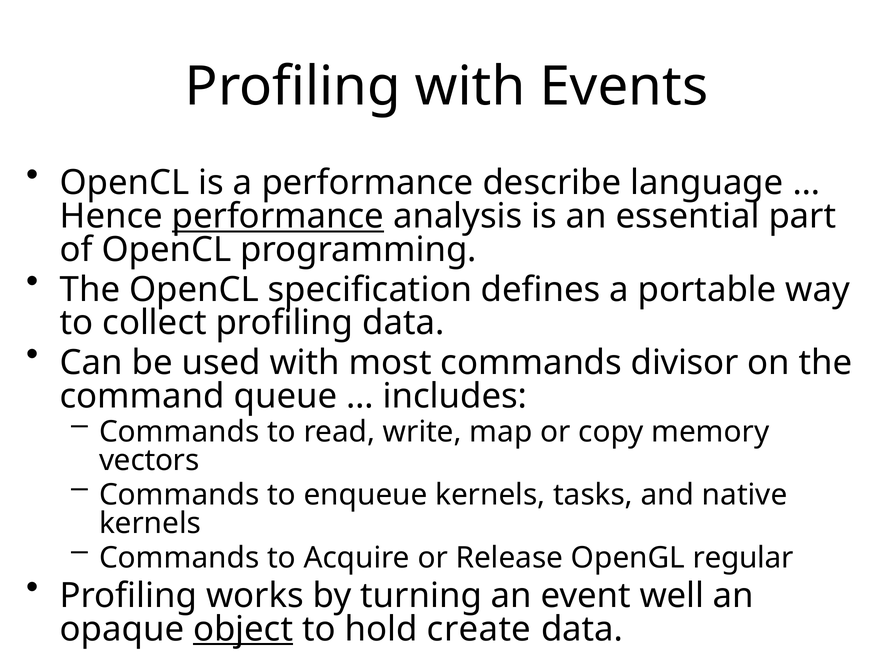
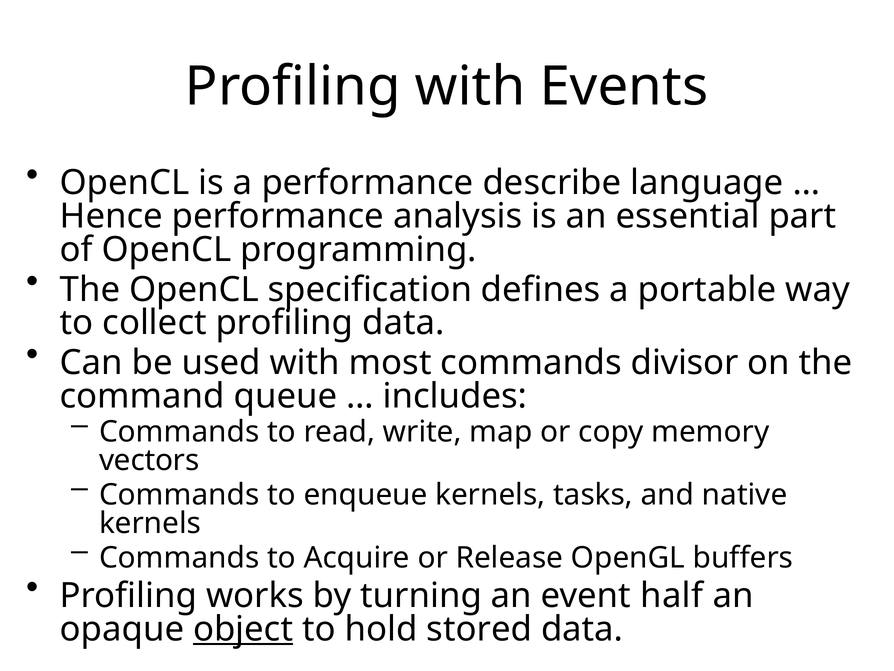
performance at (278, 216) underline: present -> none
regular: regular -> buffers
well: well -> half
create: create -> stored
